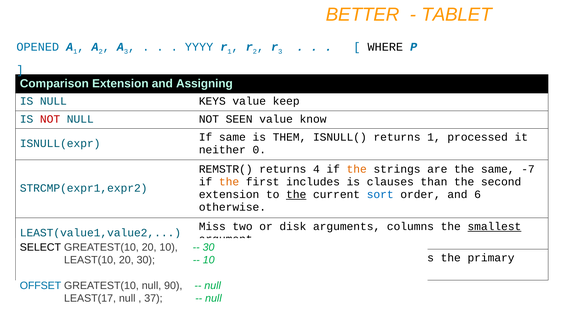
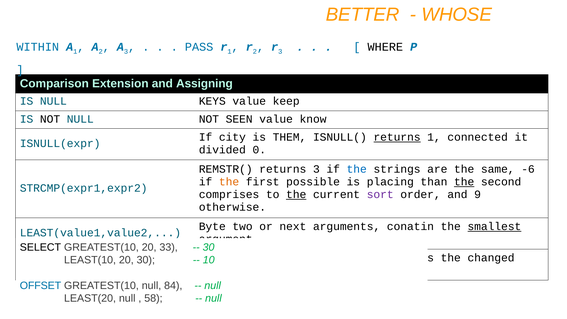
TABLET: TABLET -> WHOSE
OPENED: OPENED -> WITHIN
YYYY: YYYY -> PASS
NOT at (50, 119) colour: red -> black
If same: same -> city
returns at (397, 137) underline: none -> present
processed: processed -> connected
neither: neither -> divided
returns 4: 4 -> 3
the at (357, 169) colour: orange -> blue
-7: -7 -> -6
includes: includes -> possible
clauses: clauses -> placing
the at (464, 182) underline: none -> present
extension at (229, 194): extension -> comprises
sort colour: blue -> purple
6: 6 -> 9
Miss: Miss -> Byte
disk: disk -> next
columns: columns -> conatin
20 10: 10 -> 33
primary: primary -> changed
90: 90 -> 84
LEAST(17: LEAST(17 -> LEAST(20
37: 37 -> 58
